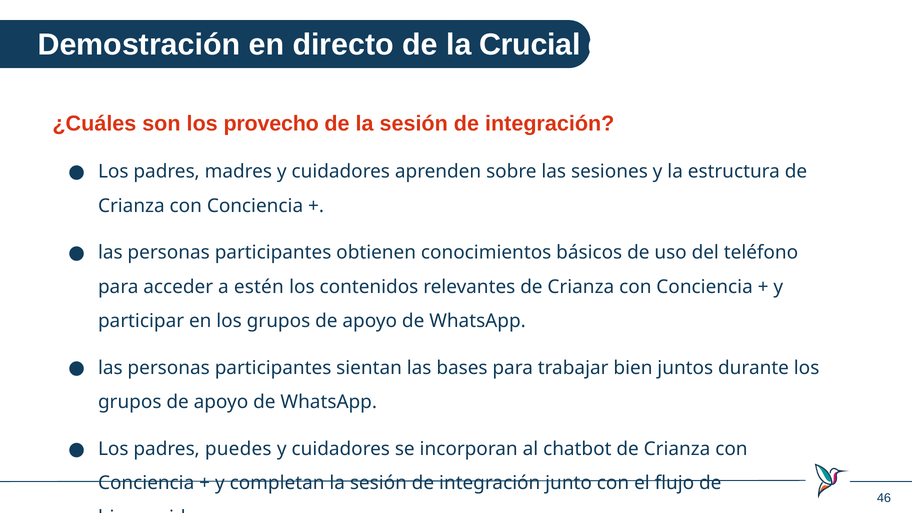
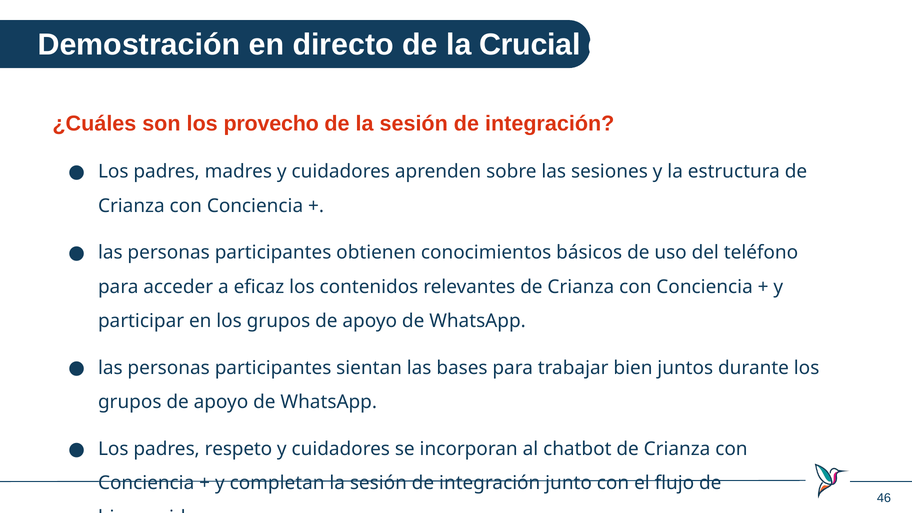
estén: estén -> eficaz
puedes: puedes -> respeto
